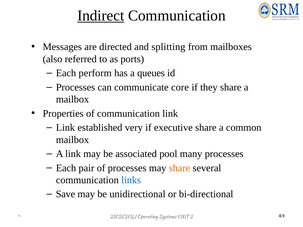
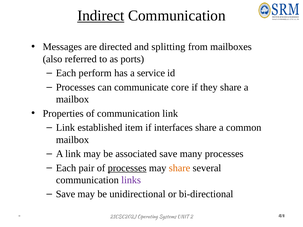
queues: queues -> service
very: very -> item
executive: executive -> interfaces
associated pool: pool -> save
processes at (127, 168) underline: none -> present
links colour: blue -> purple
